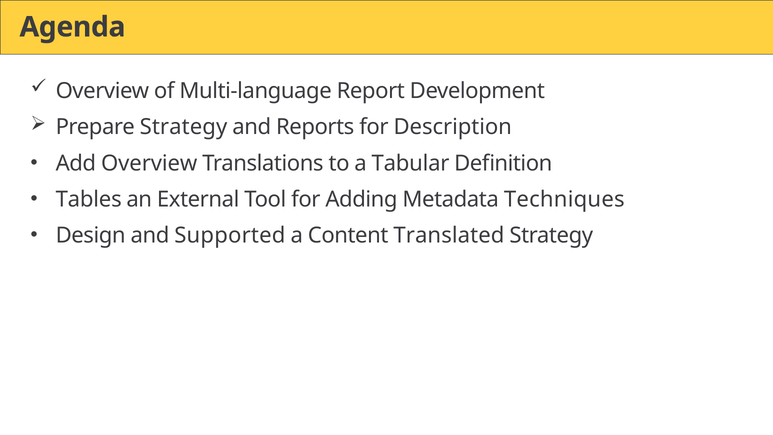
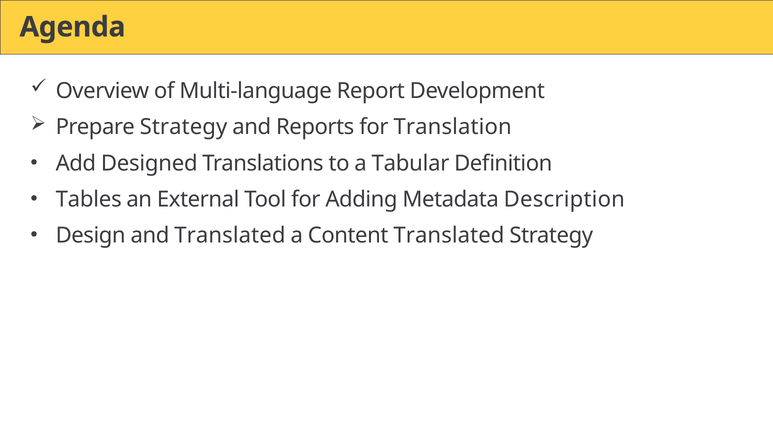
Description: Description -> Translation
Add Overview: Overview -> Designed
Techniques: Techniques -> Description
and Supported: Supported -> Translated
